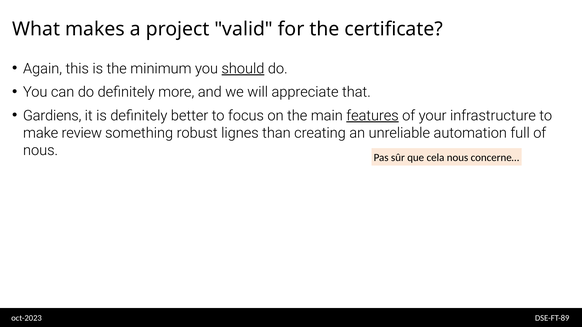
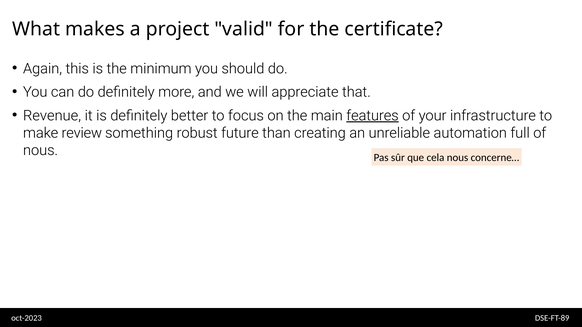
should underline: present -> none
Gardiens: Gardiens -> Revenue
lignes: lignes -> future
